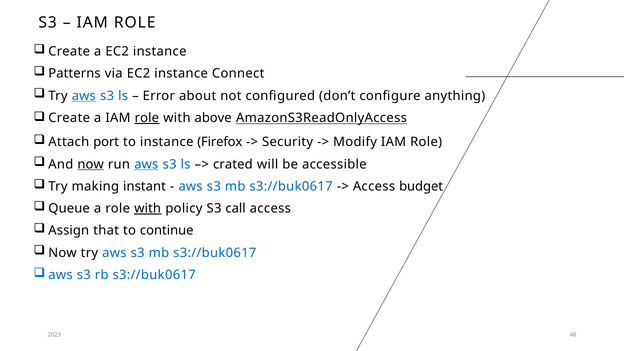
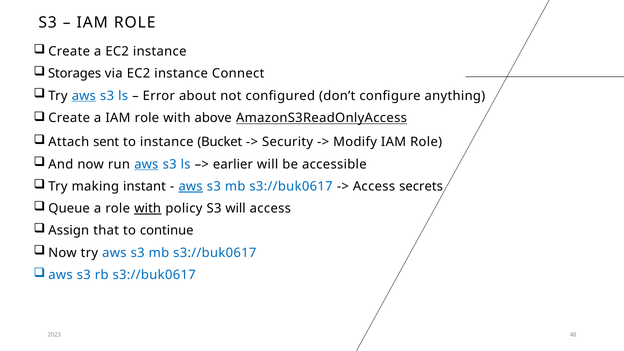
Patterns: Patterns -> Storages
role at (147, 118) underline: present -> none
port: port -> sent
Firefox: Firefox -> Bucket
now at (91, 164) underline: present -> none
crated: crated -> earlier
aws at (191, 186) underline: none -> present
budget: budget -> secrets
S3 call: call -> will
